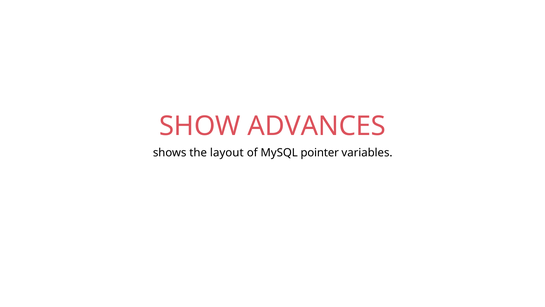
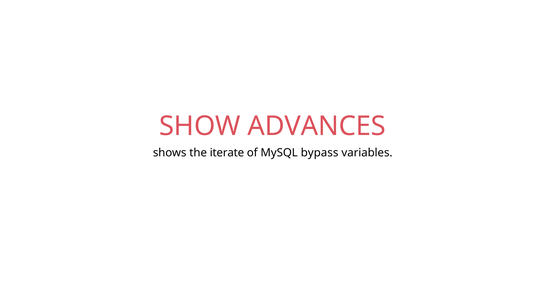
layout: layout -> iterate
pointer: pointer -> bypass
